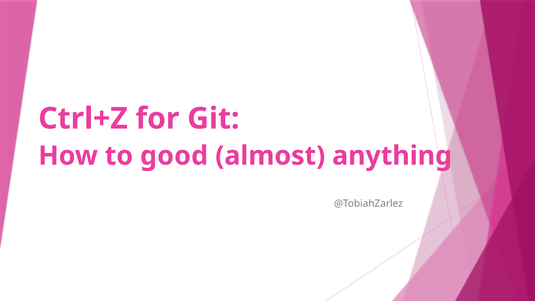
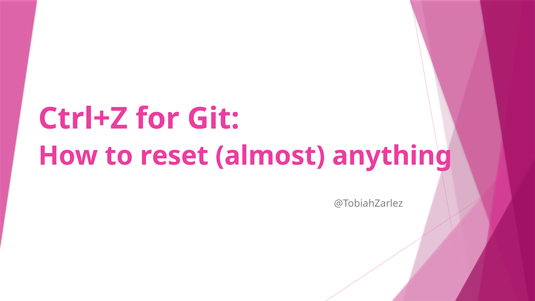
good: good -> reset
